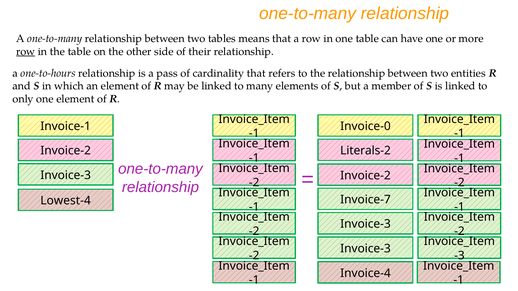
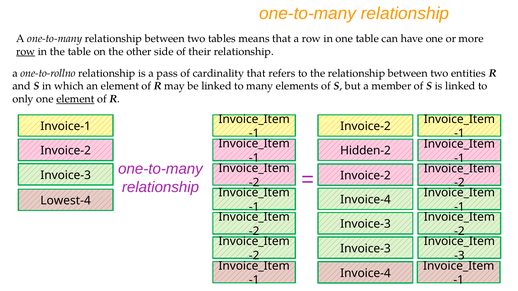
one-to-hours: one-to-hours -> one-to-rollno
element at (75, 99) underline: none -> present
Invoice-0 at (365, 126): Invoice-0 -> Invoice-2
Literals-2: Literals-2 -> Hidden-2
Invoice-7 at (365, 200): Invoice-7 -> Invoice-4
